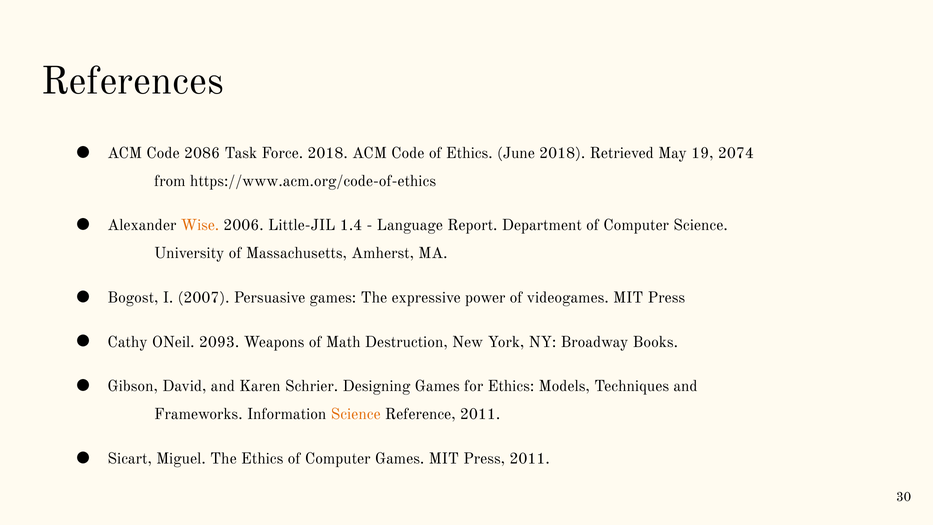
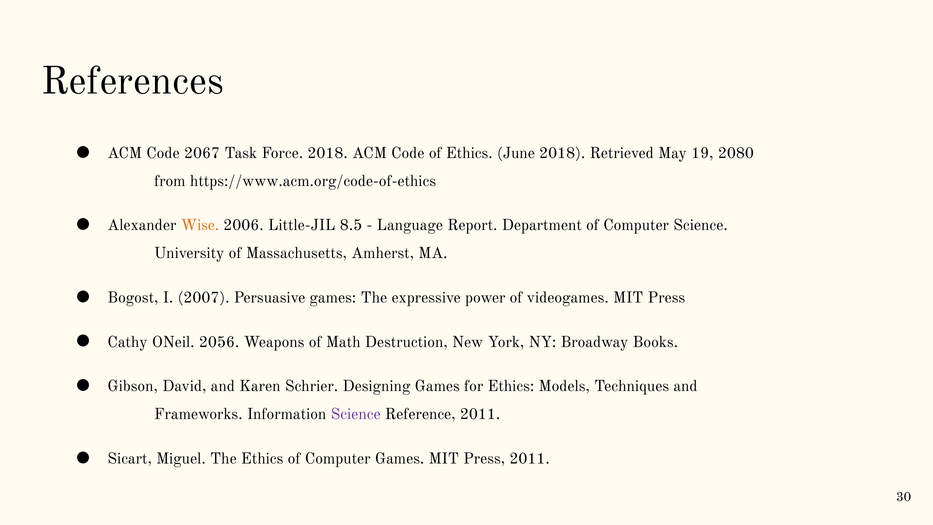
2086: 2086 -> 2067
2074: 2074 -> 2080
1.4: 1.4 -> 8.5
2093: 2093 -> 2056
Science at (356, 414) colour: orange -> purple
